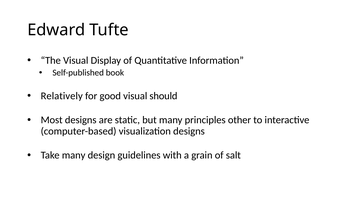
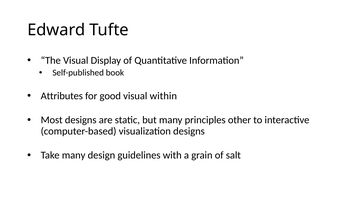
Relatively: Relatively -> Attributes
should: should -> within
